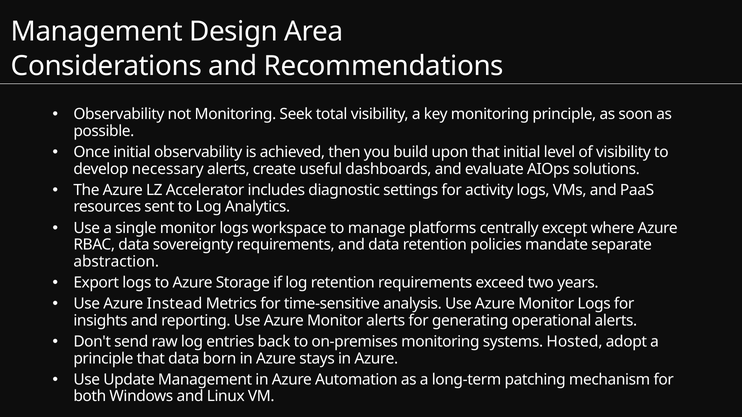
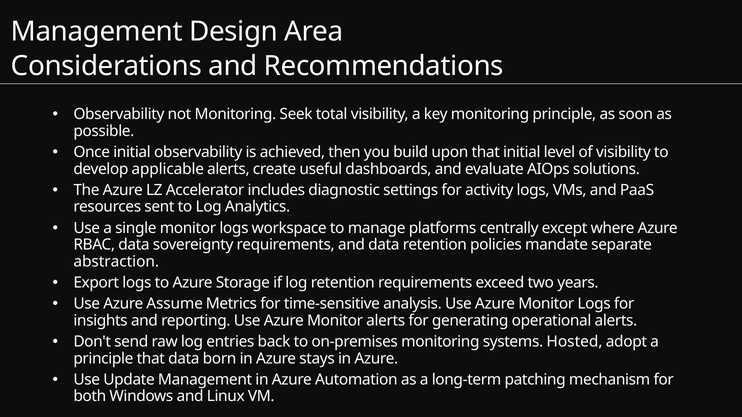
necessary: necessary -> applicable
Instead: Instead -> Assume
